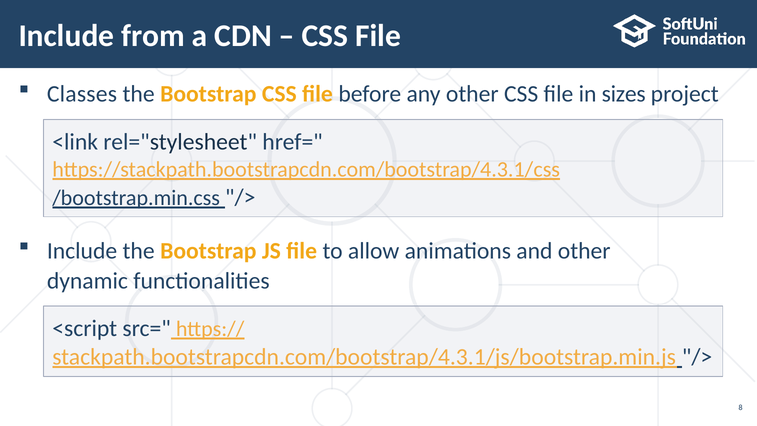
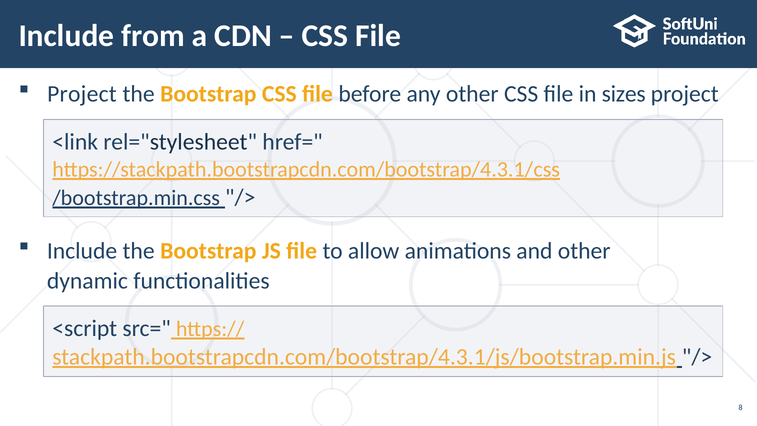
Classes at (82, 94): Classes -> Project
